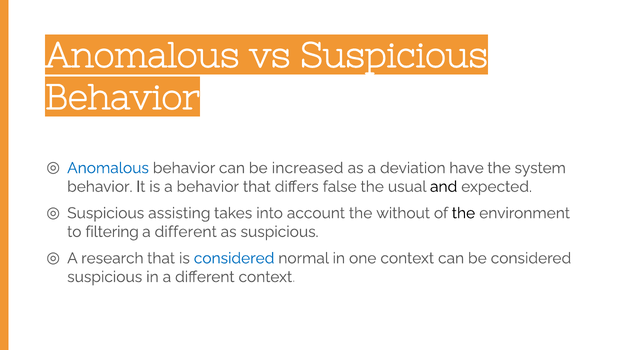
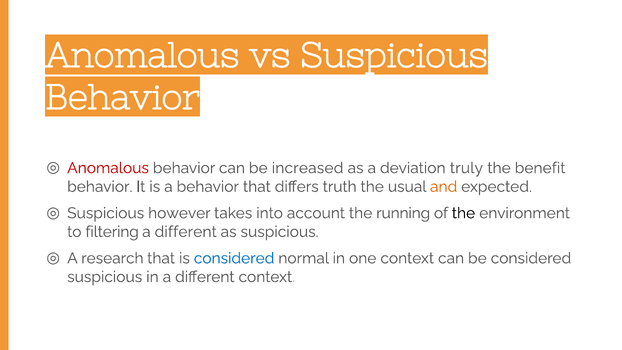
Anomalous at (108, 168) colour: blue -> red
have: have -> truly
system: system -> benefit
false: false -> truth
and colour: black -> orange
assisting: assisting -> however
without: without -> running
